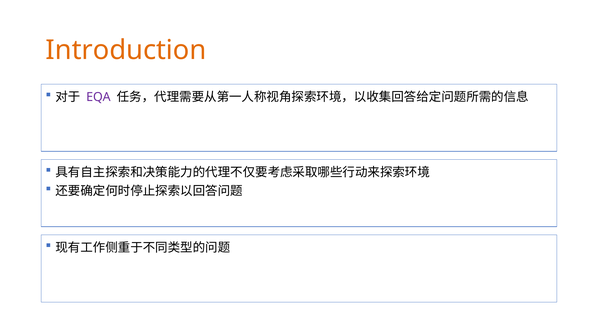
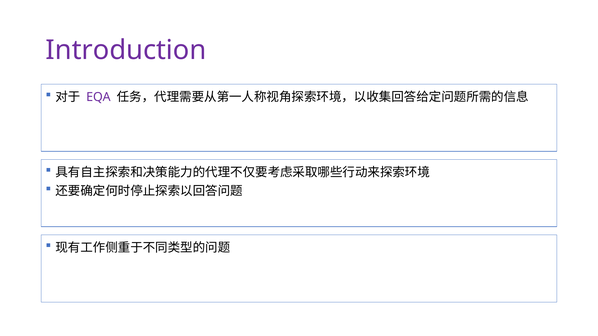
Introduction colour: orange -> purple
